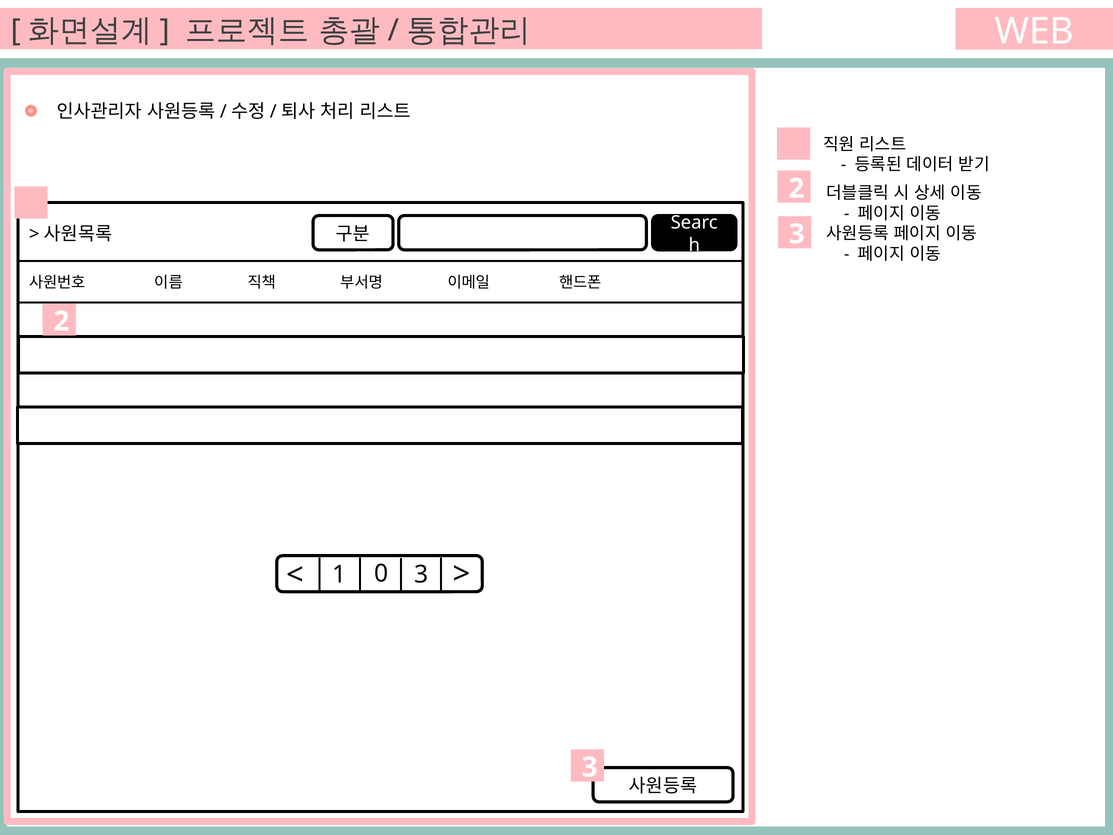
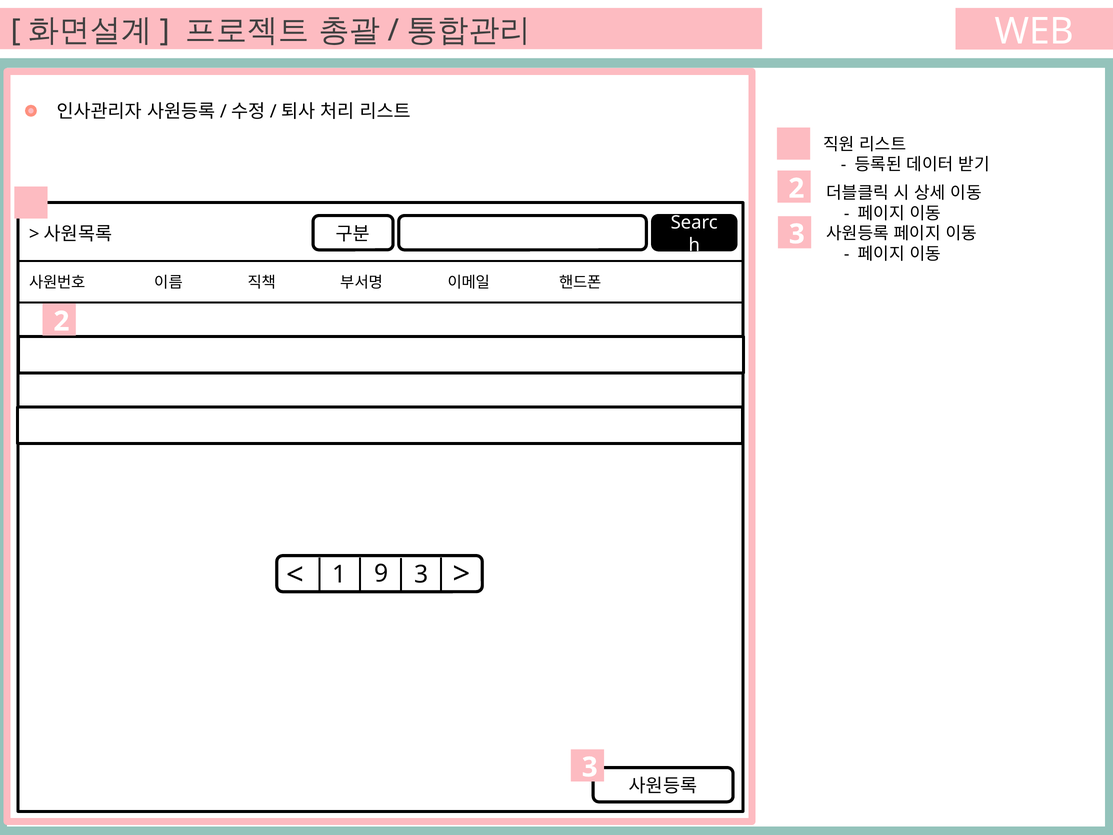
0: 0 -> 9
